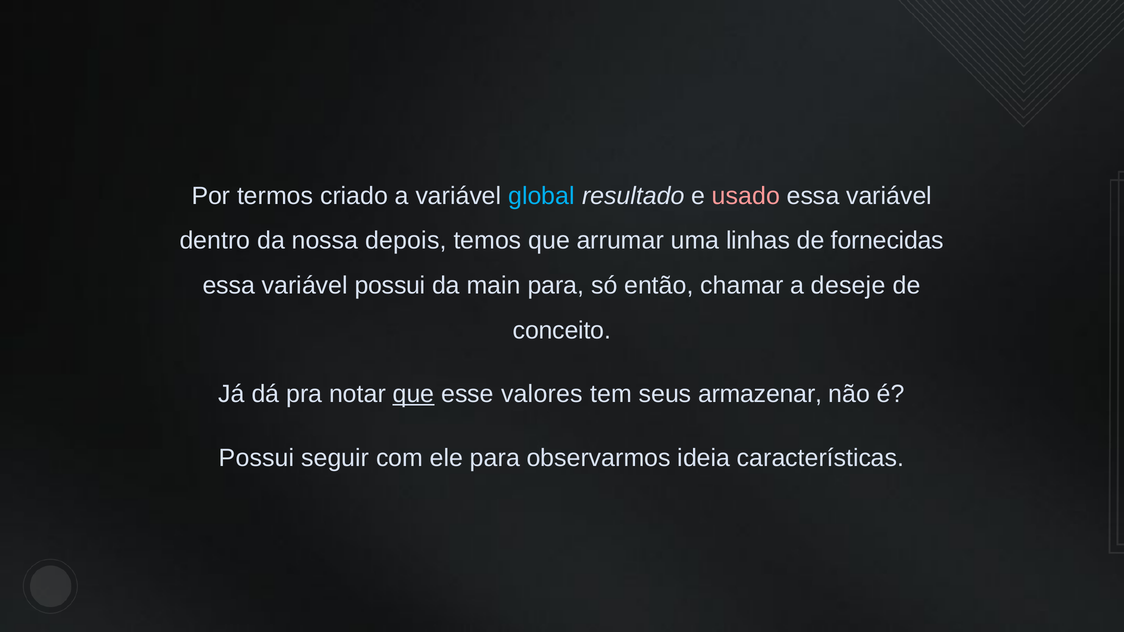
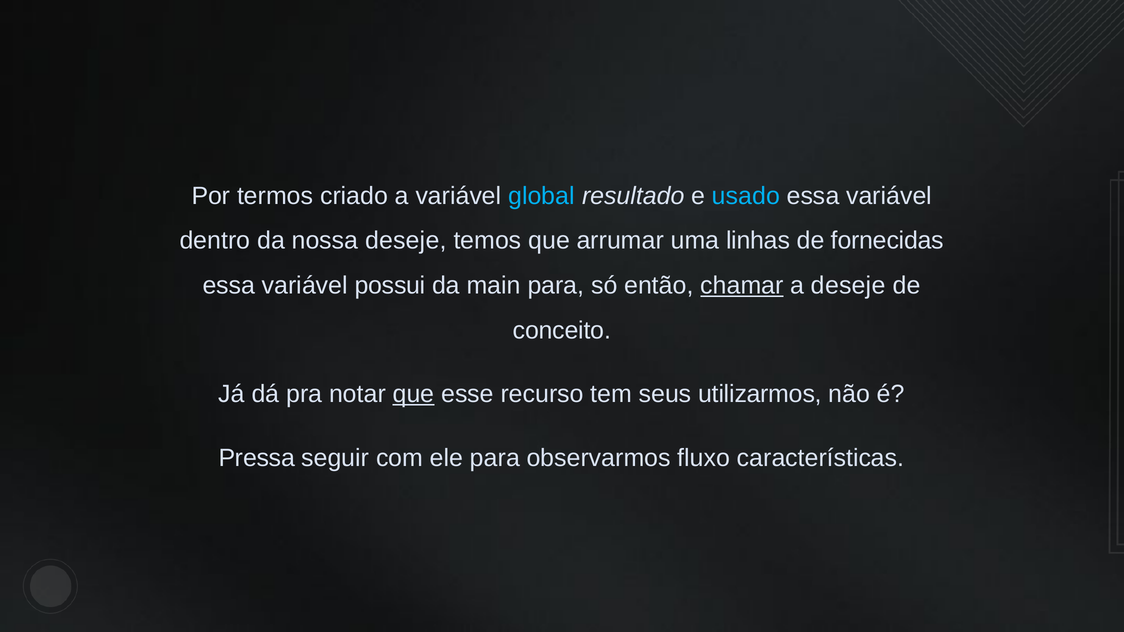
usado colour: pink -> light blue
nossa depois: depois -> deseje
chamar underline: none -> present
valores: valores -> recurso
armazenar: armazenar -> utilizarmos
Possui at (257, 458): Possui -> Pressa
ideia: ideia -> fluxo
